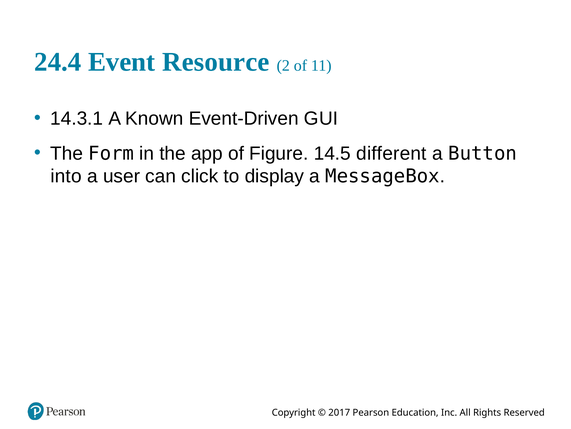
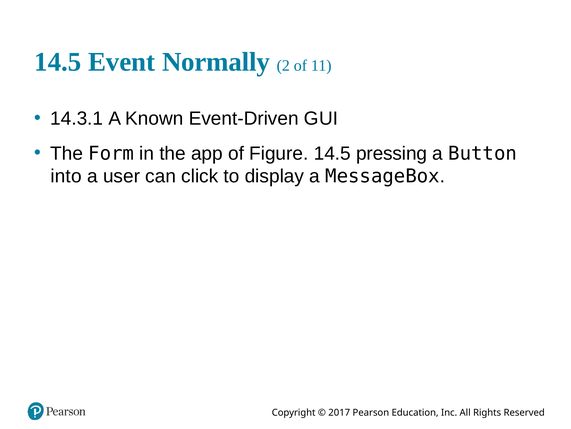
24.4 at (58, 62): 24.4 -> 14.5
Resource: Resource -> Normally
different: different -> pressing
